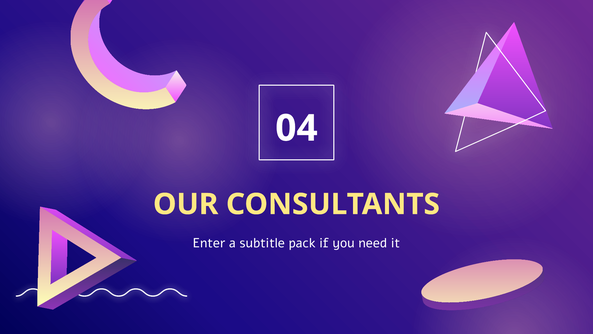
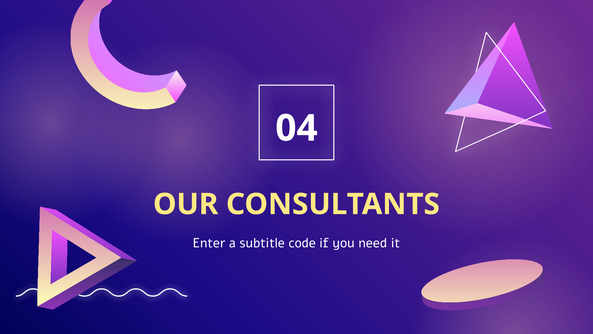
pack: pack -> code
